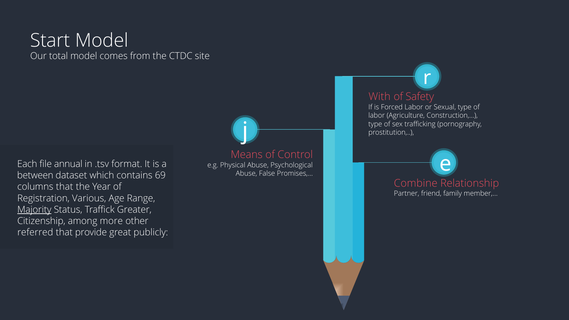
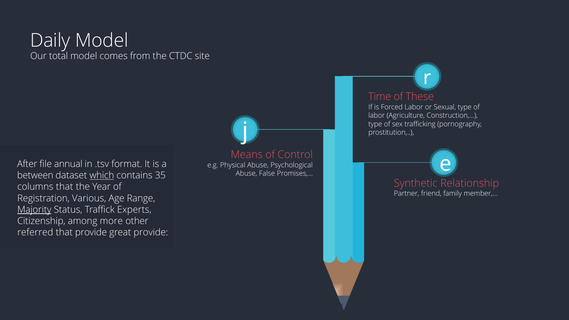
Start: Start -> Daily
With: With -> Time
Safety: Safety -> These
Each: Each -> After
which underline: none -> present
69: 69 -> 35
Combine: Combine -> Synthetic
Greater: Greater -> Experts
great publicly: publicly -> provide
